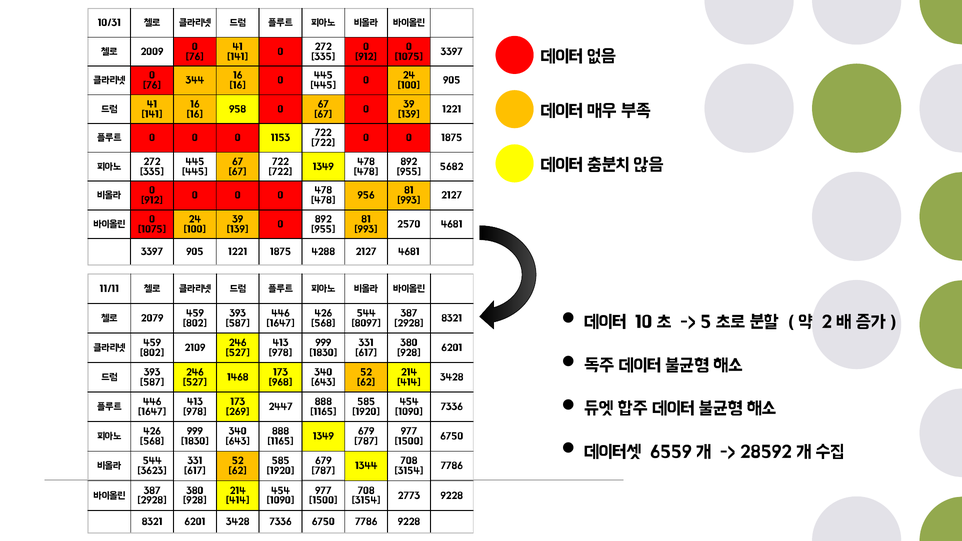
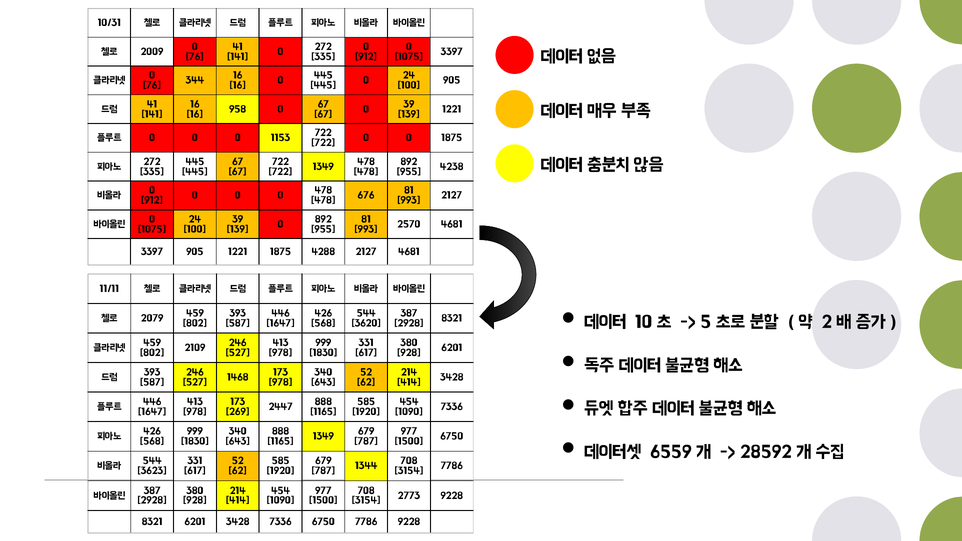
5682: 5682 -> 4238
956: 956 -> 676
8097: 8097 -> 3620
968 at (281, 382): 968 -> 978
